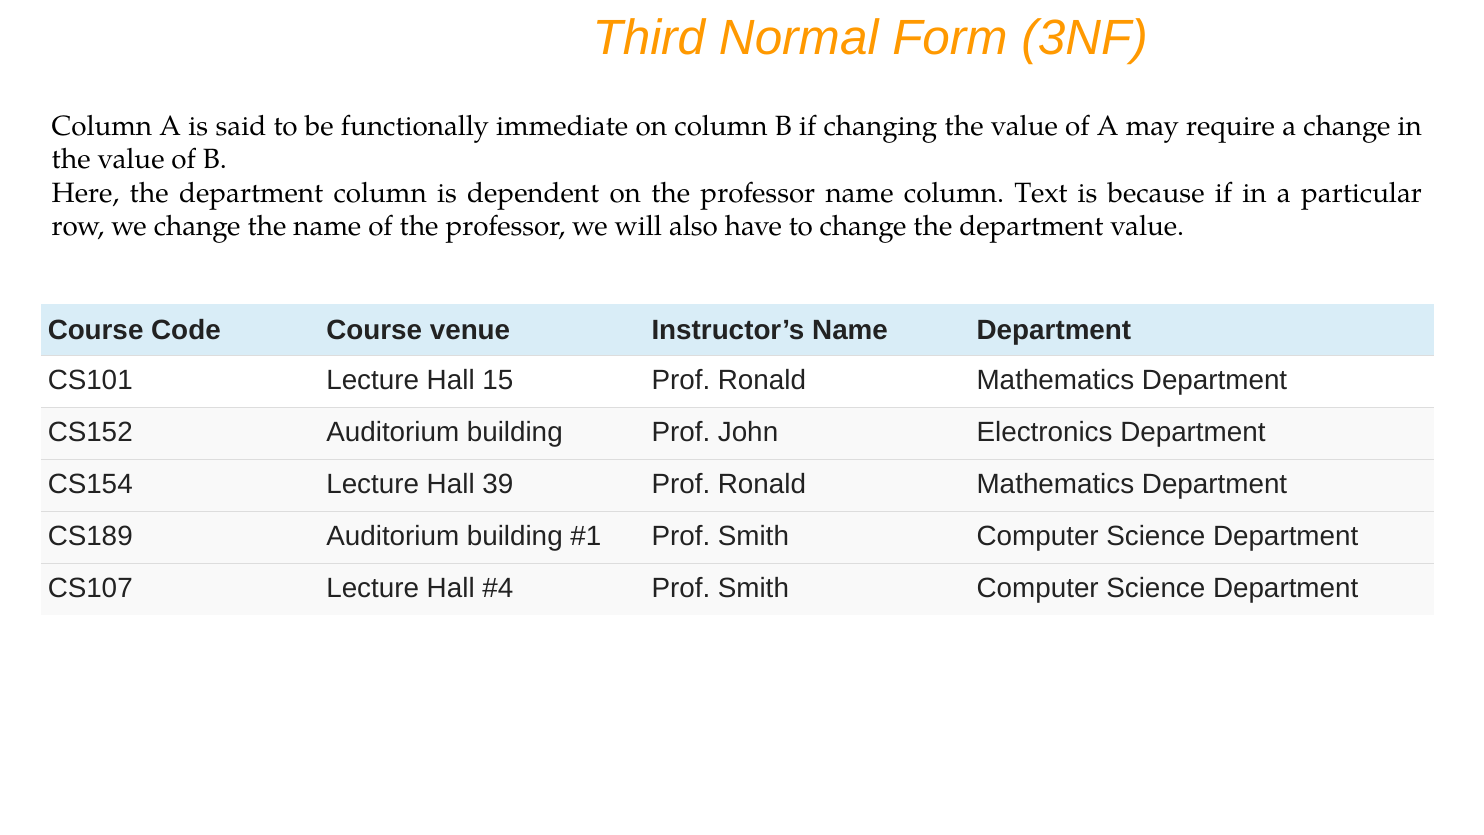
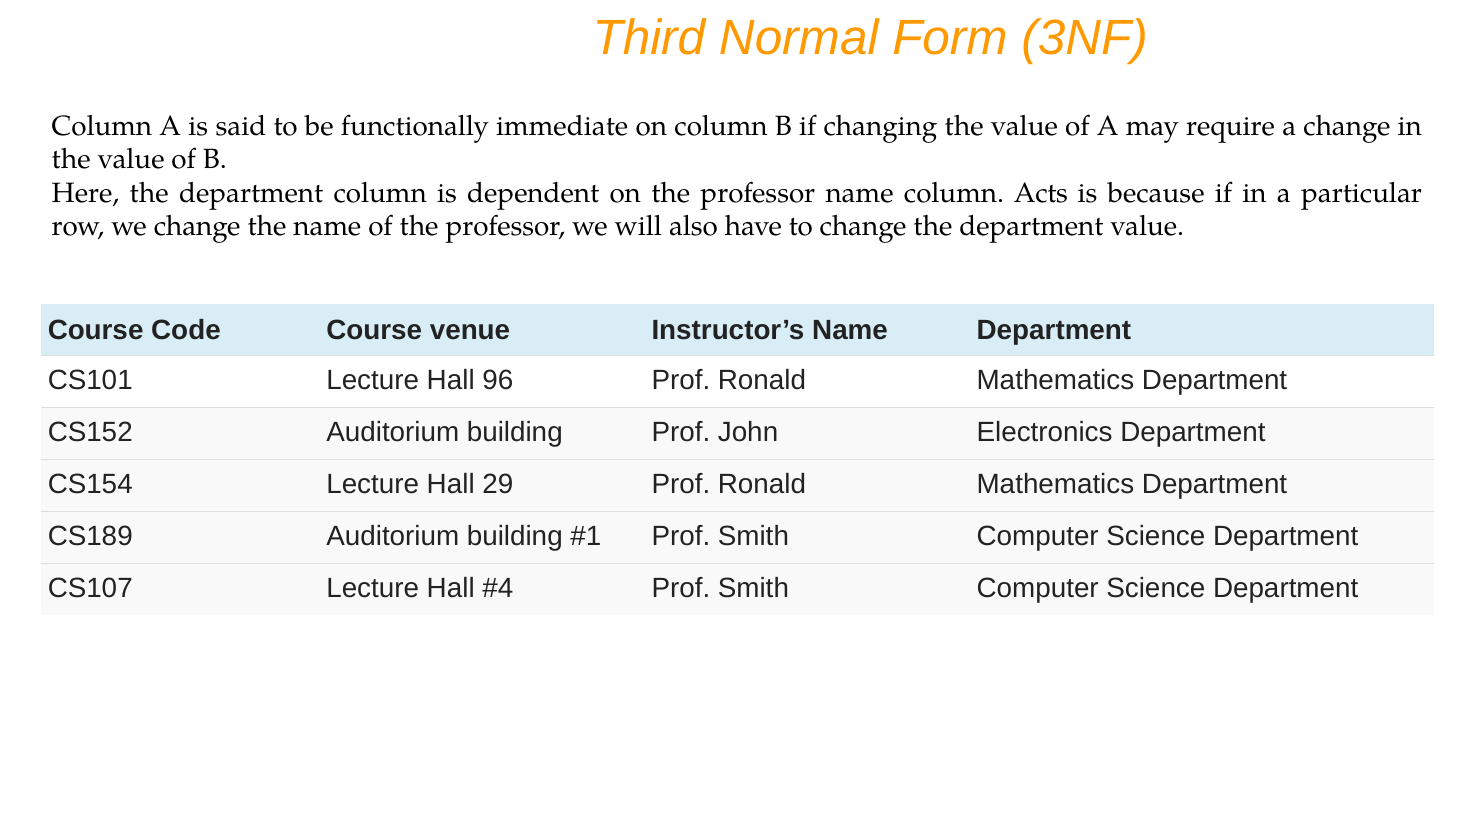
Text: Text -> Acts
15: 15 -> 96
39: 39 -> 29
